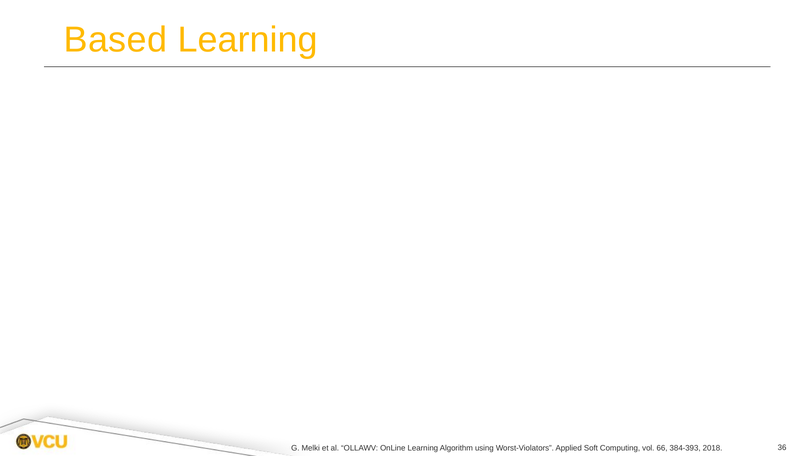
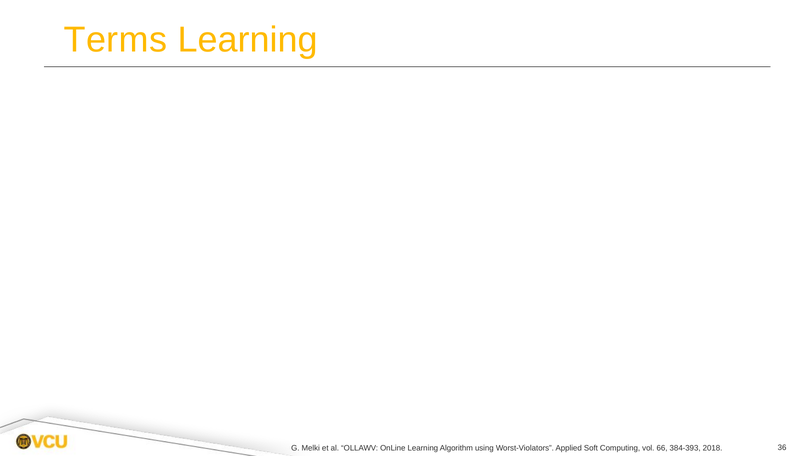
Based: Based -> Terms
